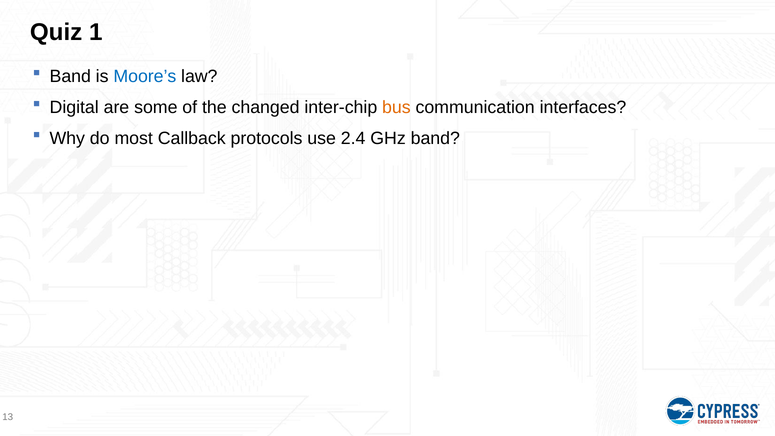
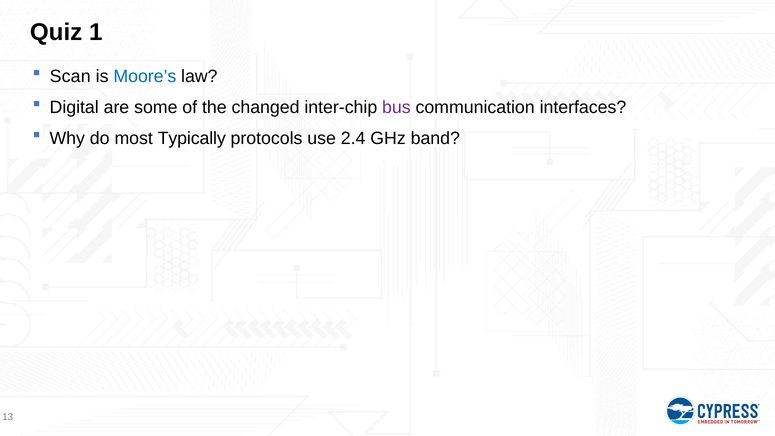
Band at (70, 76): Band -> Scan
bus colour: orange -> purple
Callback: Callback -> Typically
